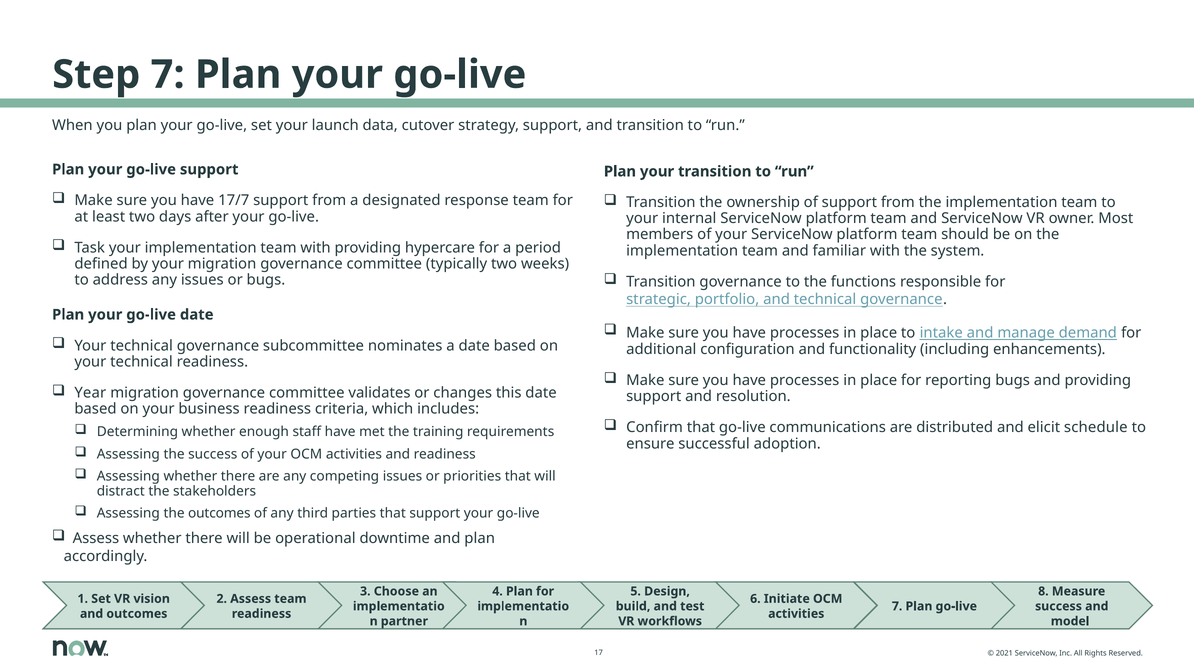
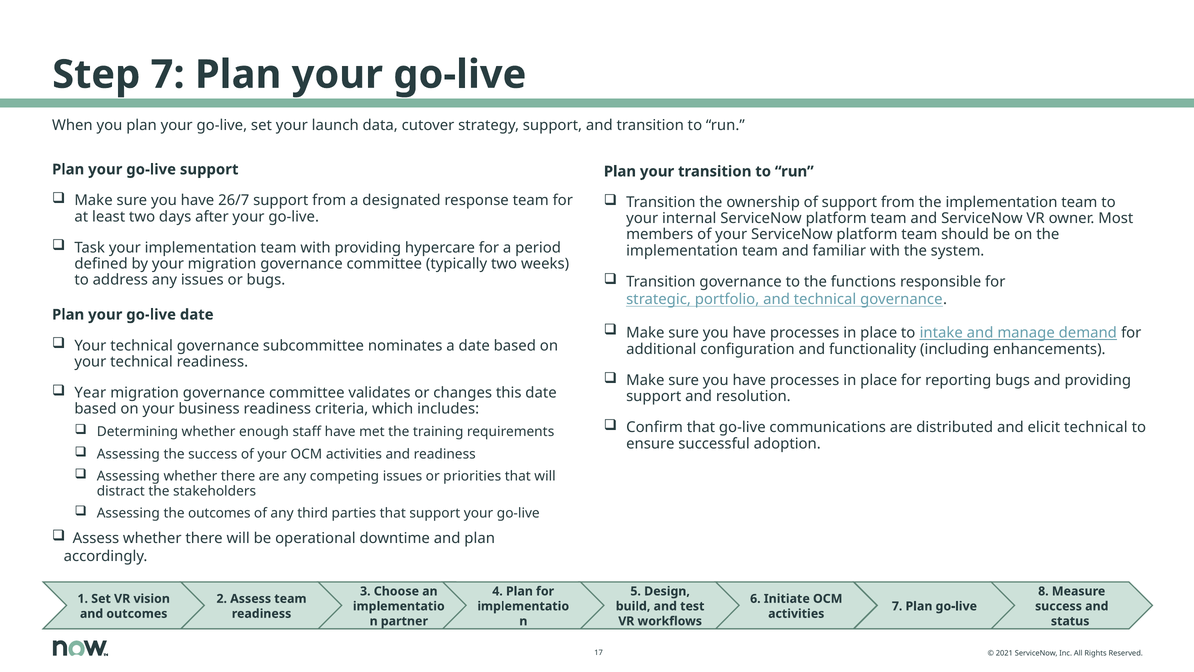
17/7: 17/7 -> 26/7
elicit schedule: schedule -> technical
model: model -> status
